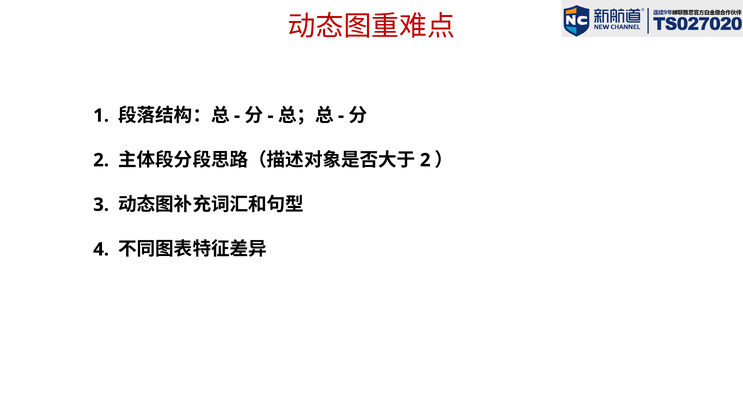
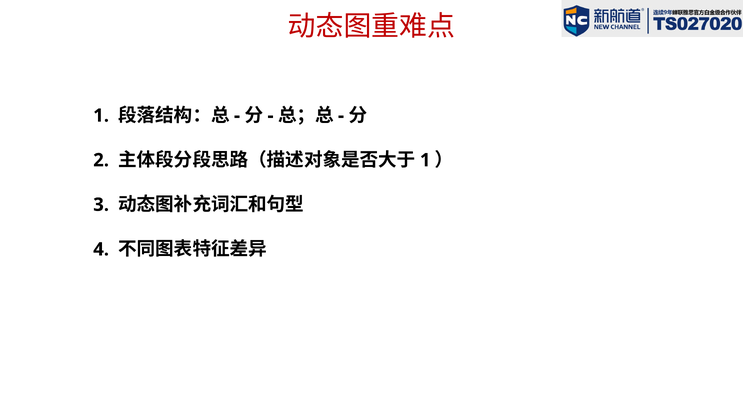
2 at (425, 160): 2 -> 1
